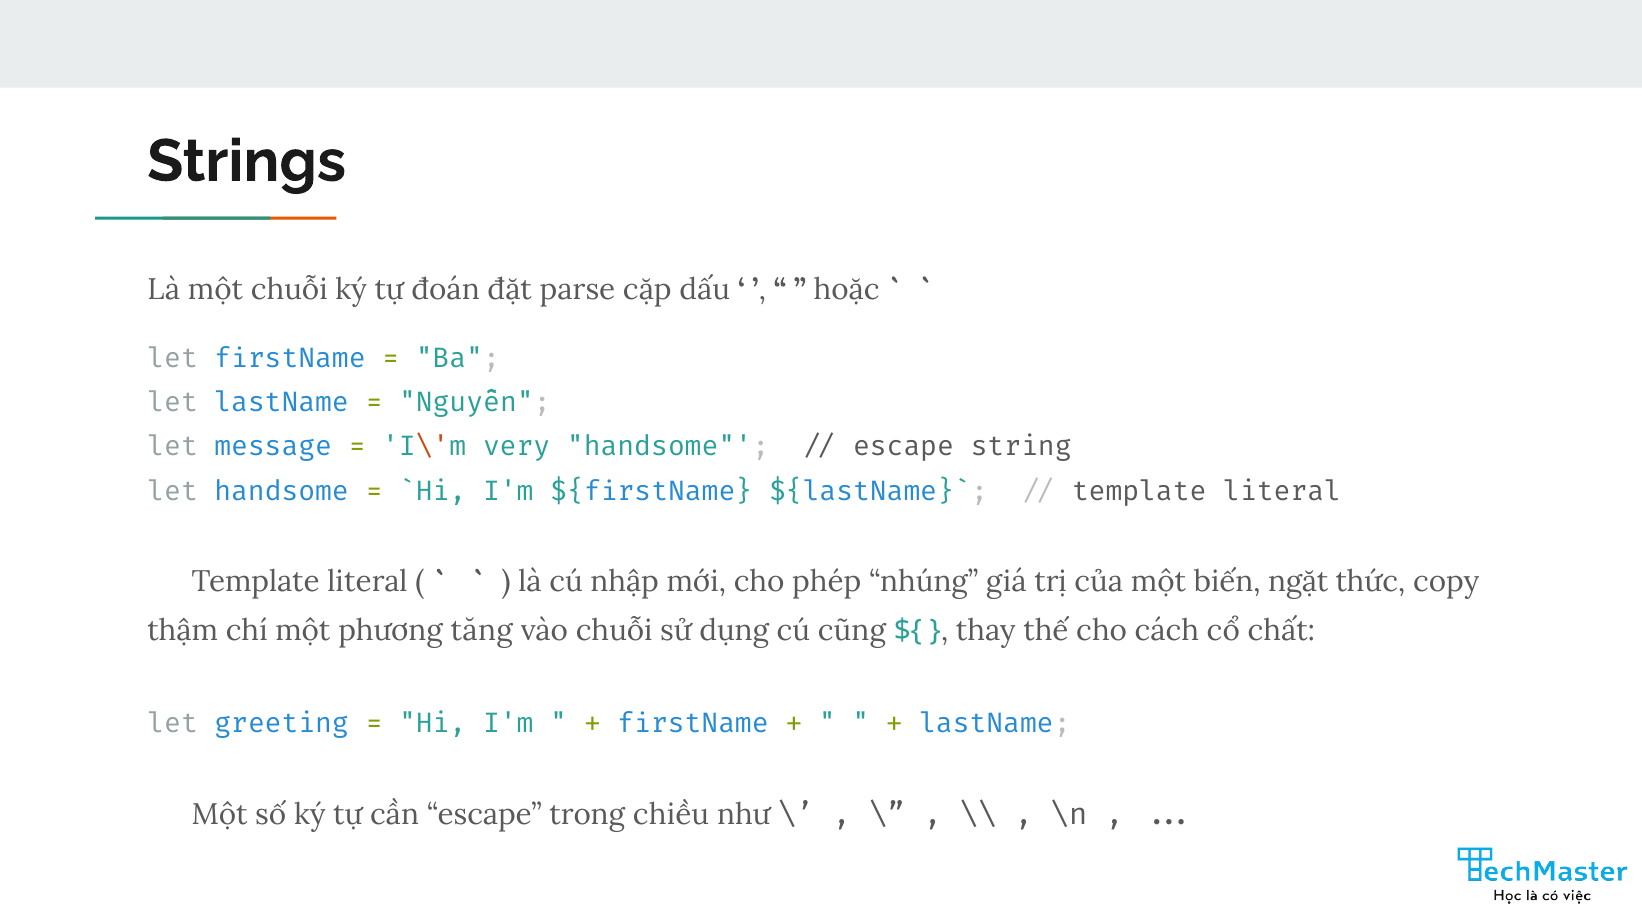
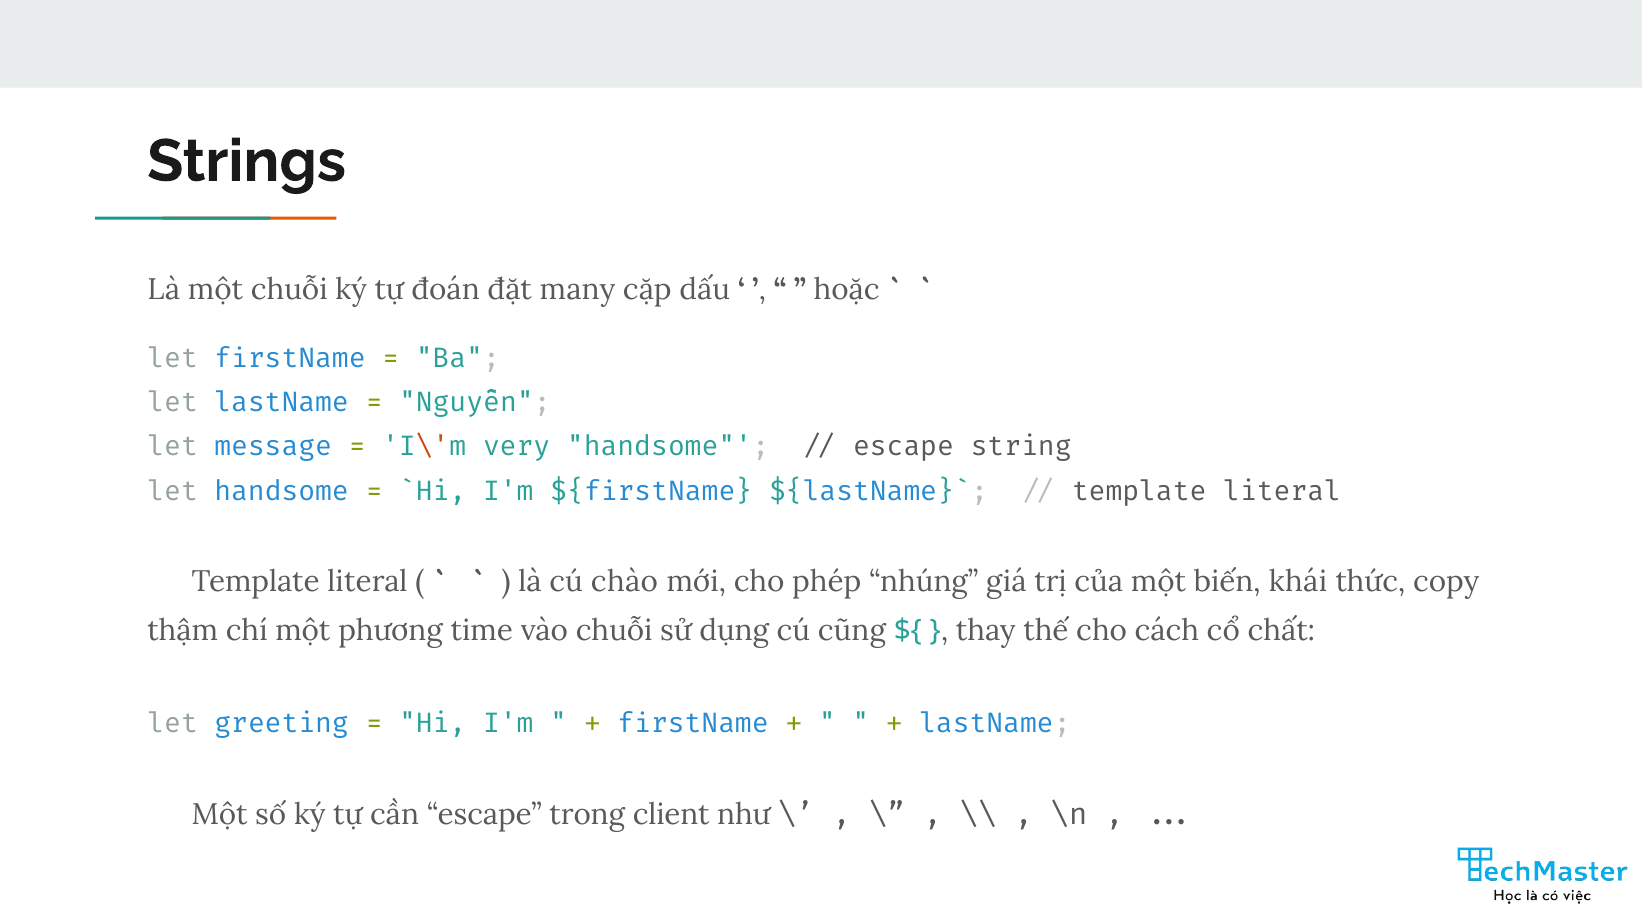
parse: parse -> many
nhập: nhập -> chào
ngặt: ngặt -> khái
tăng: tăng -> time
chiều: chiều -> client
